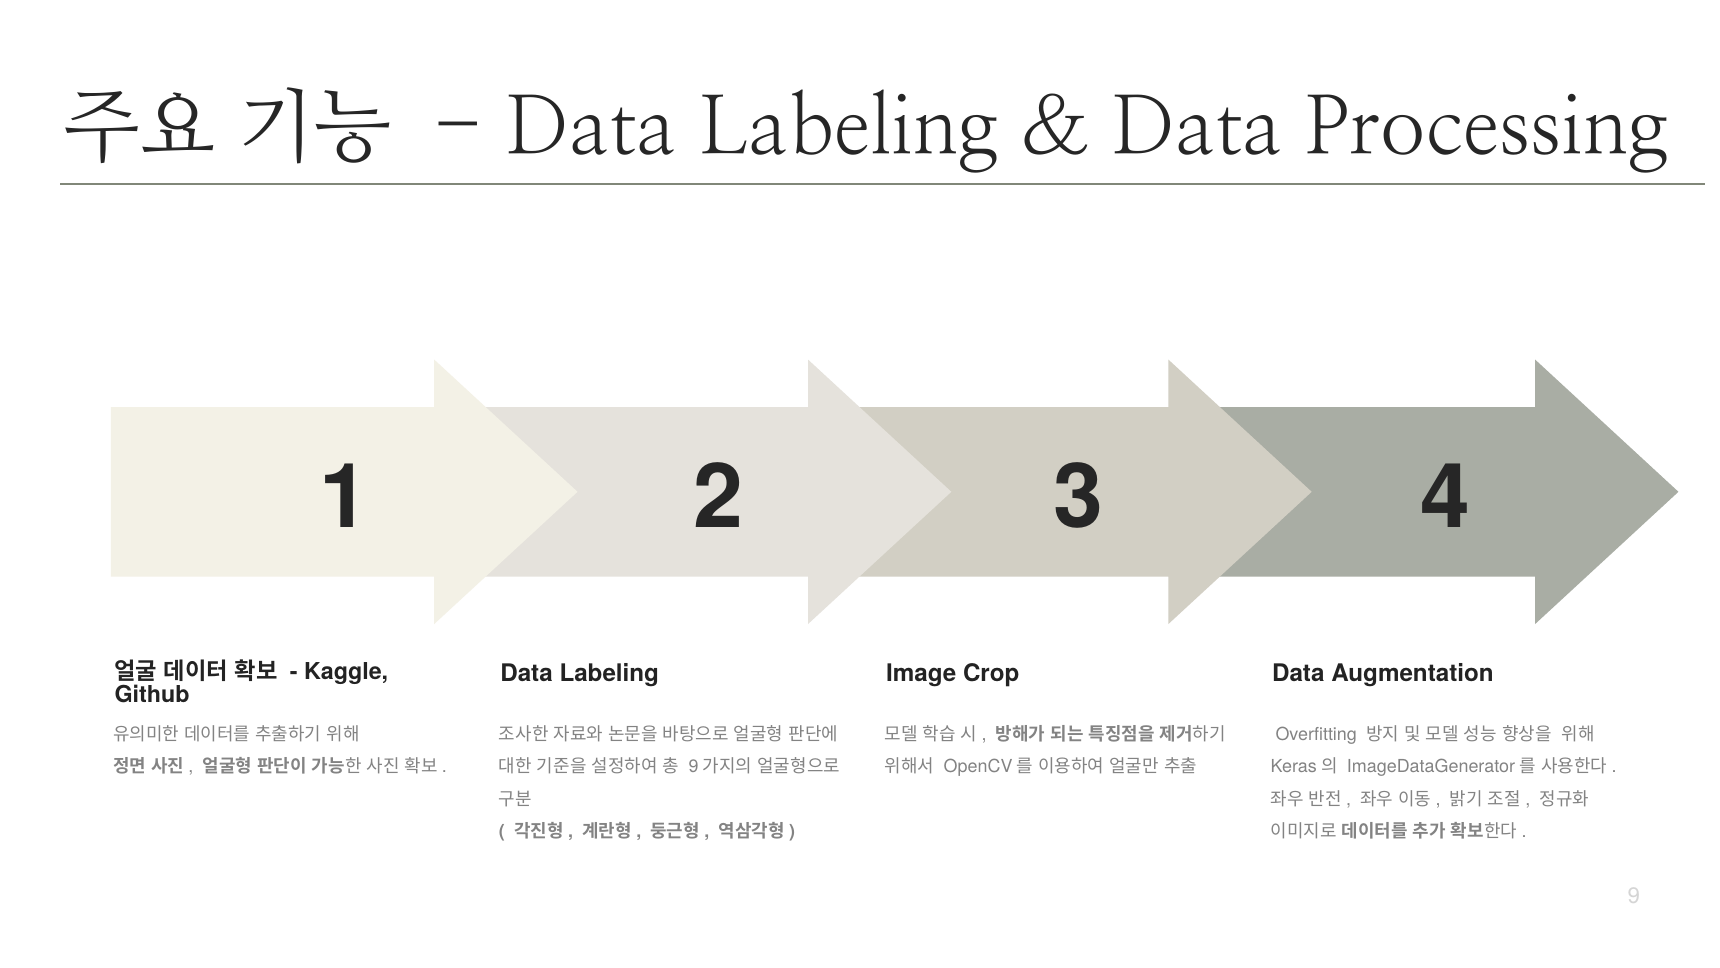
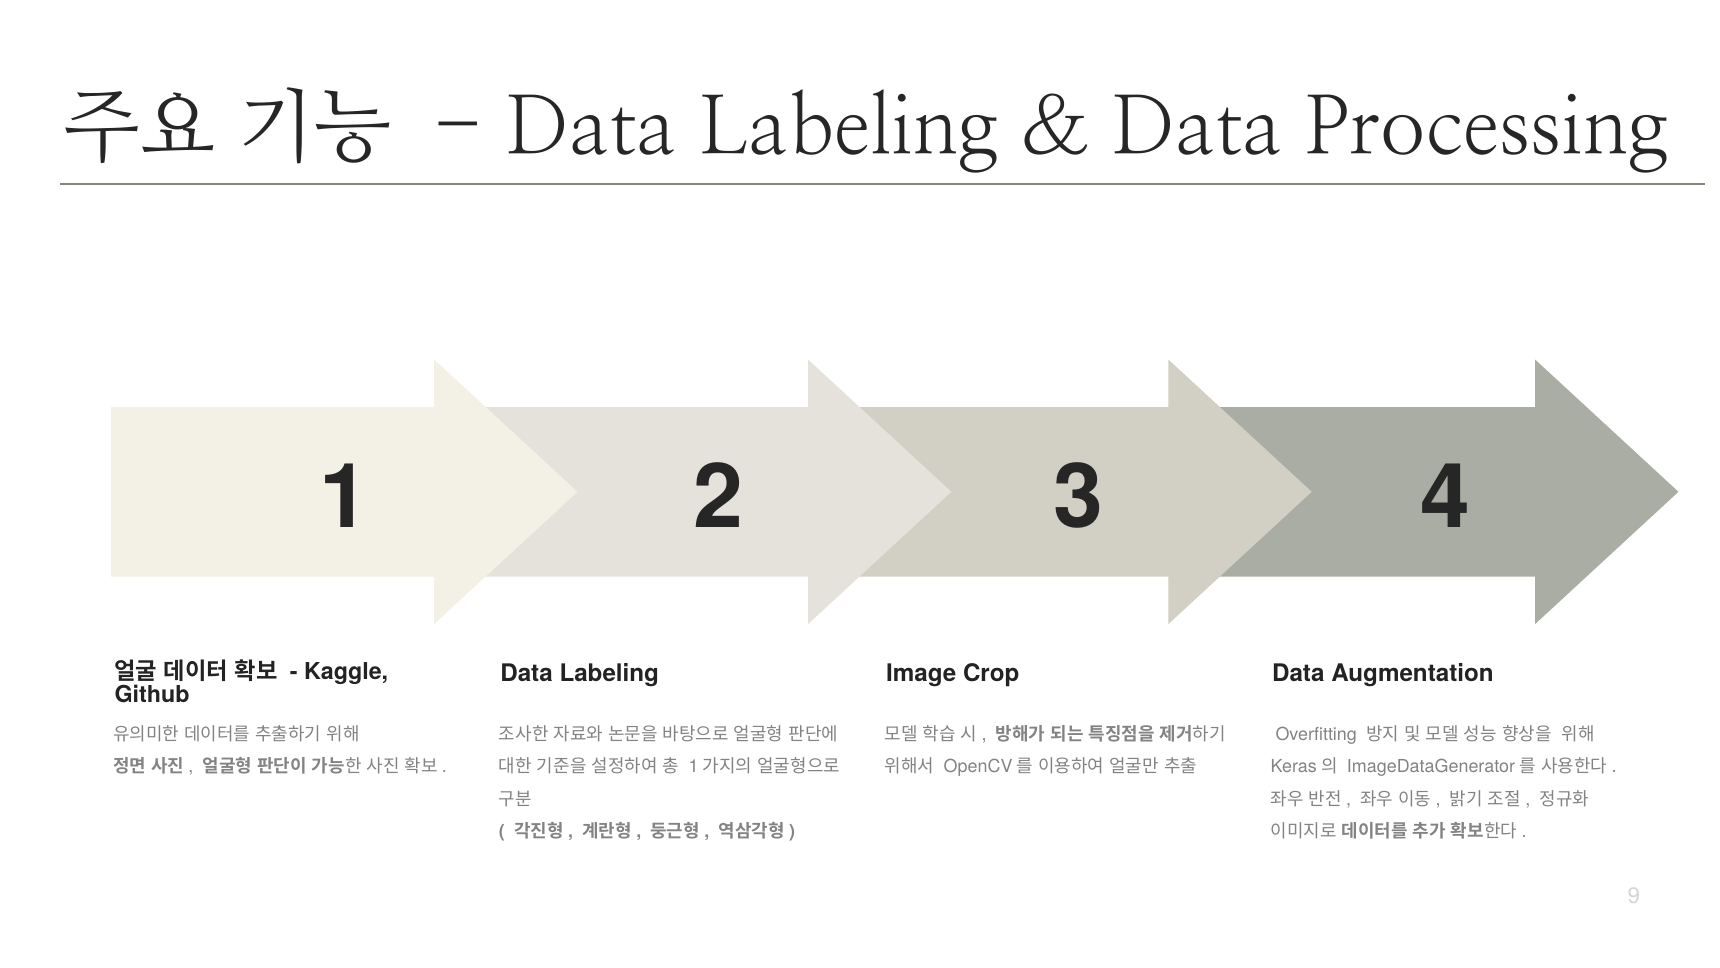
9 at (694, 767): 9 -> 1
